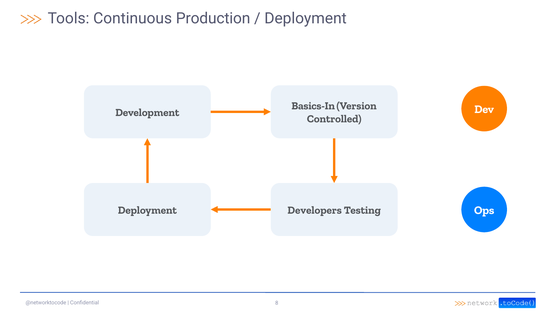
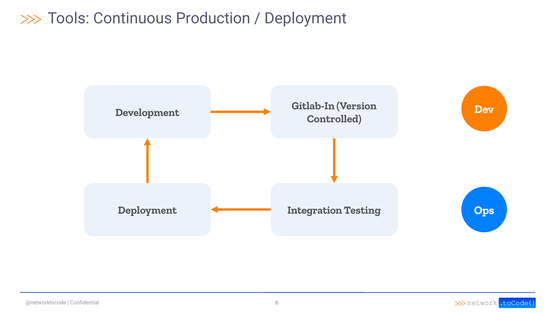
Basics-In: Basics-In -> Gitlab-In
Developers: Developers -> Integration
